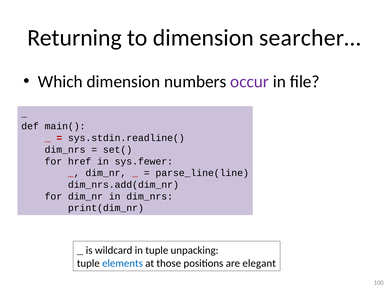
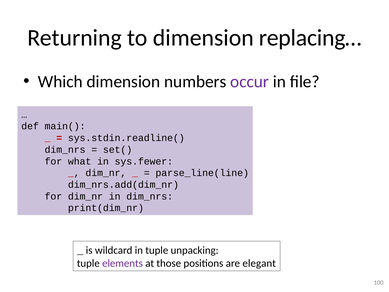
searcher…: searcher… -> replacing…
href: href -> what
elements colour: blue -> purple
